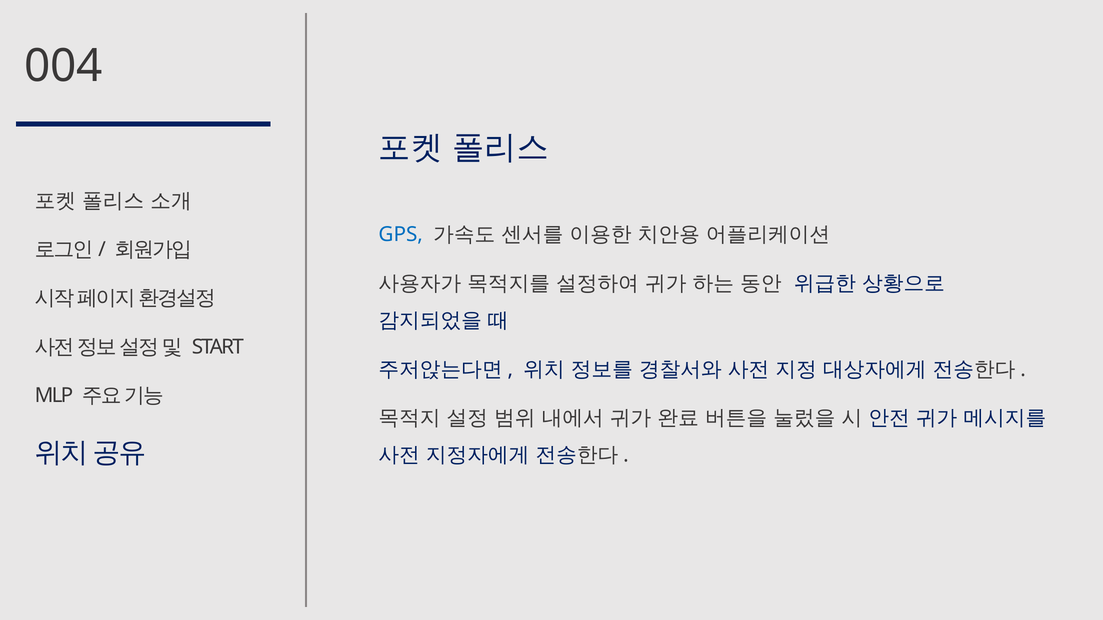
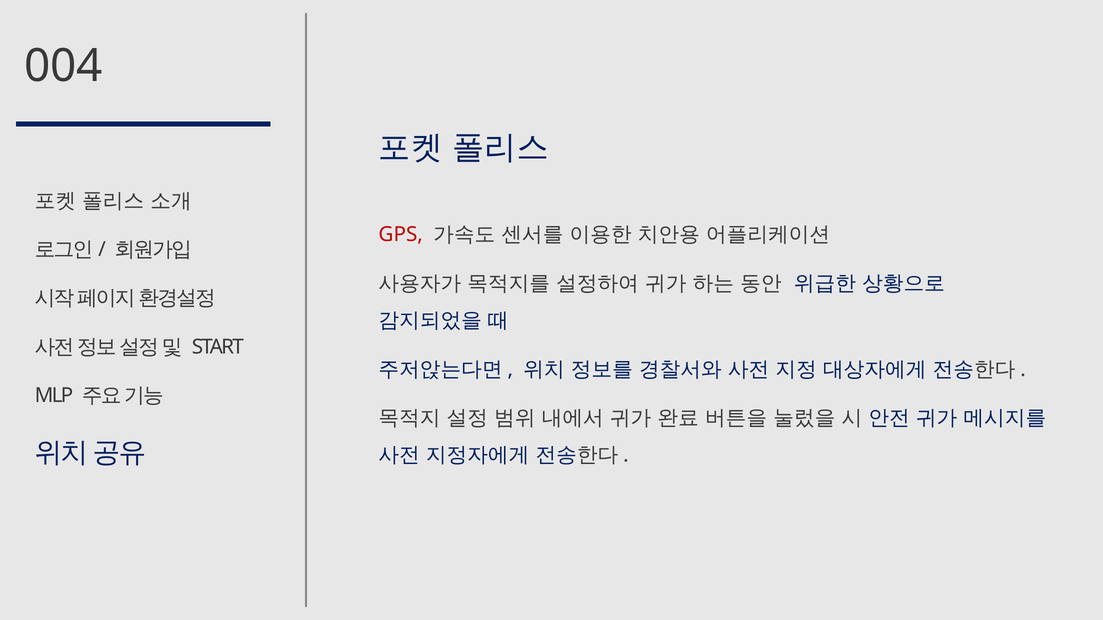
GPS colour: blue -> red
